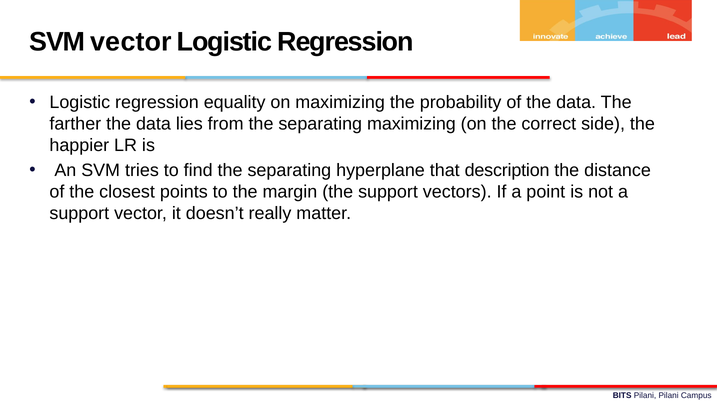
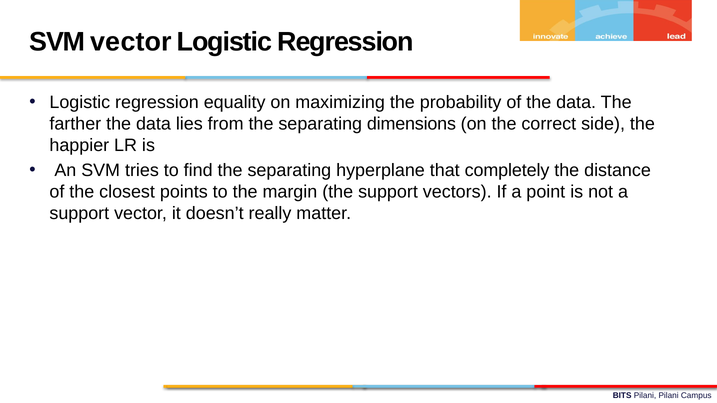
separating maximizing: maximizing -> dimensions
description: description -> completely
